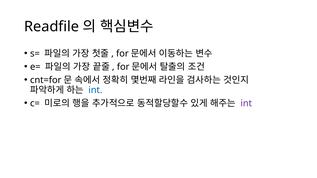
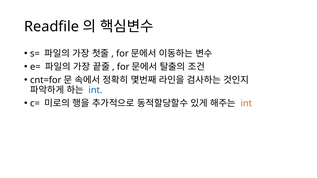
int at (246, 103) colour: purple -> orange
